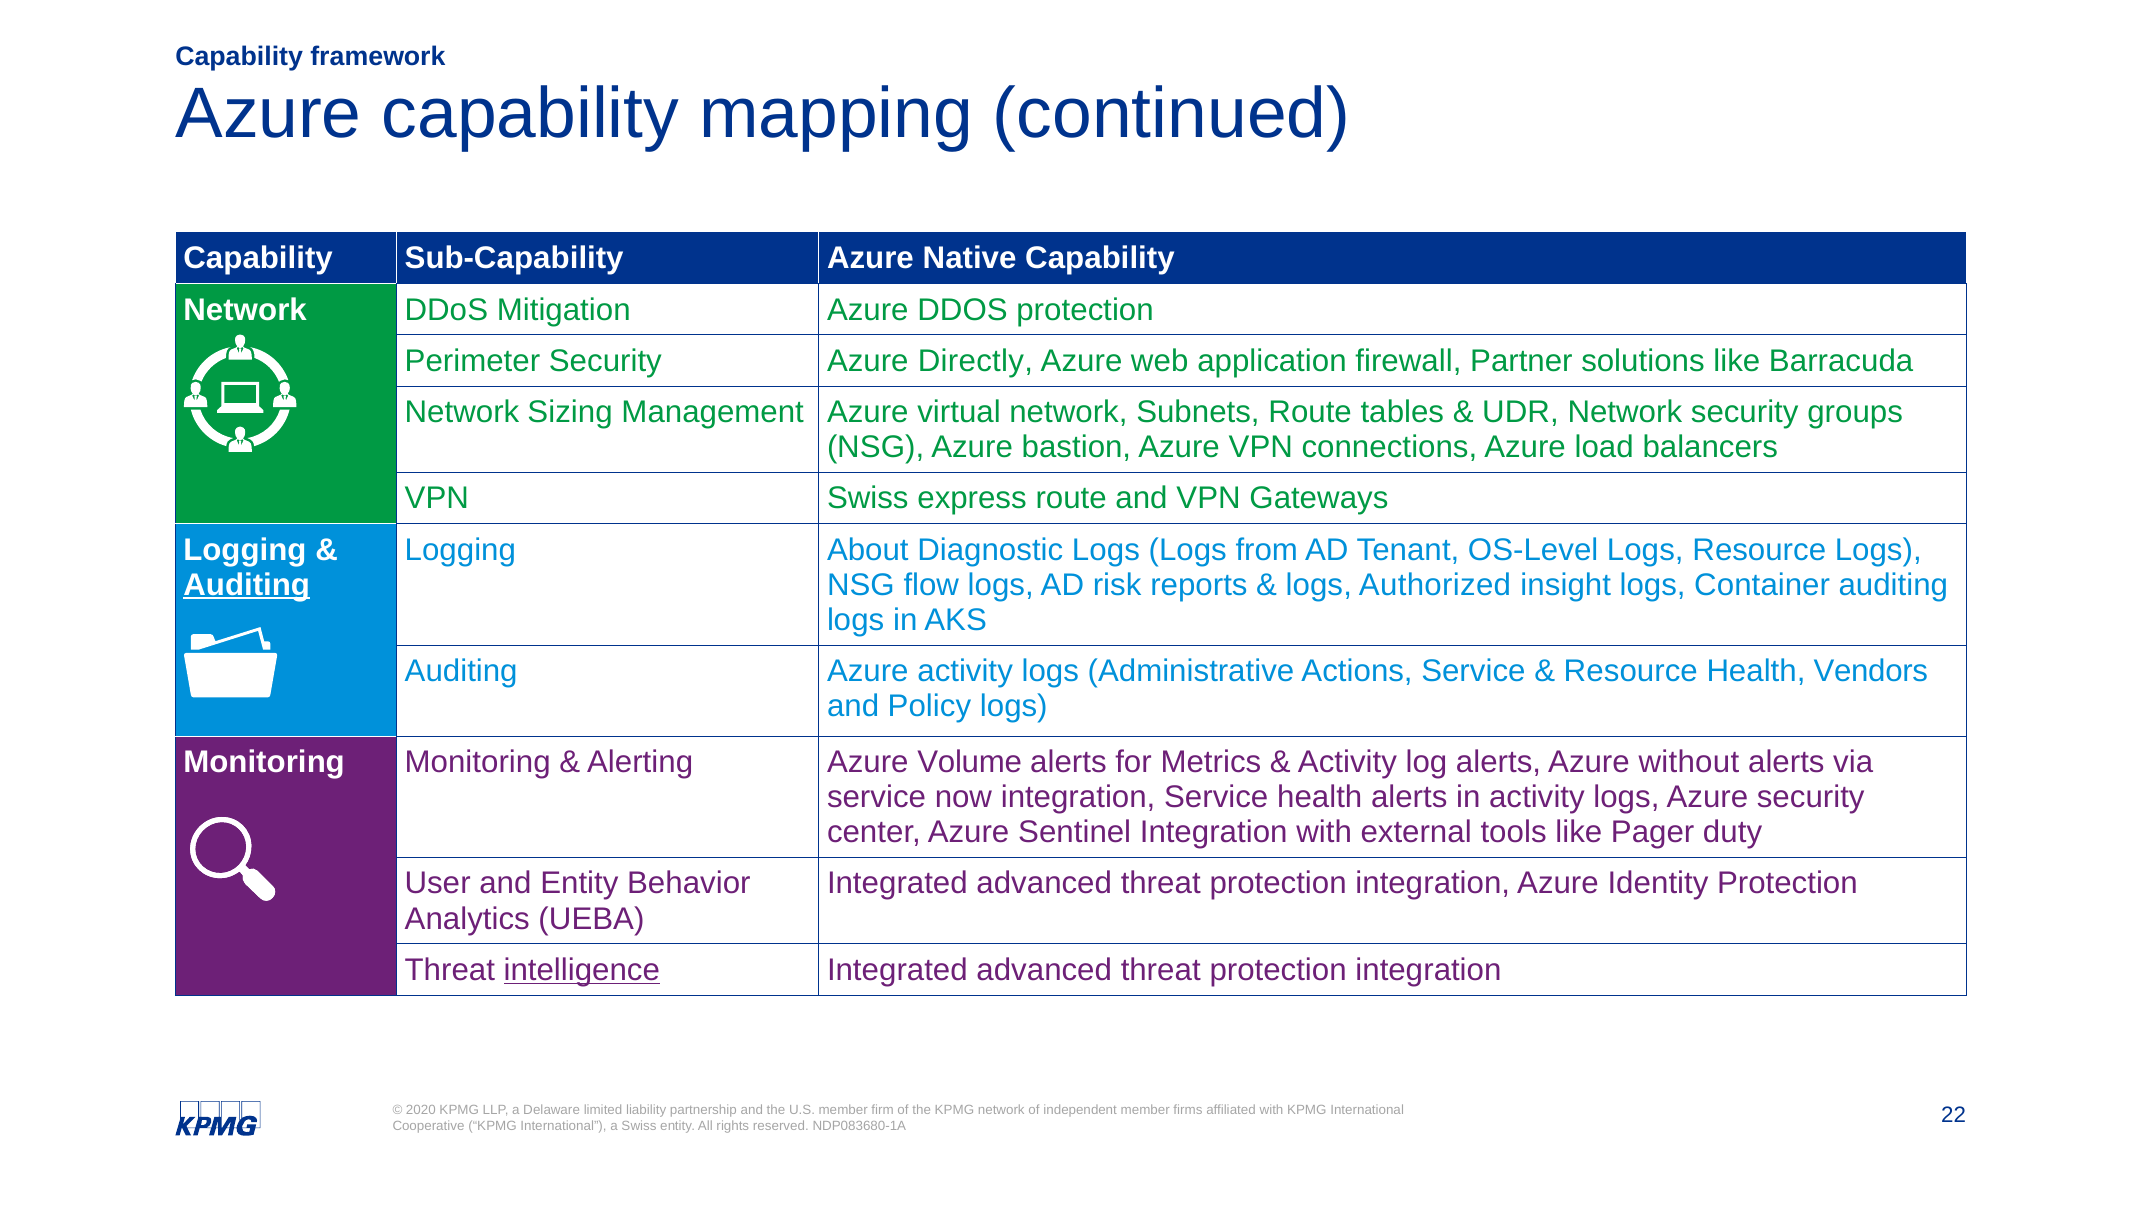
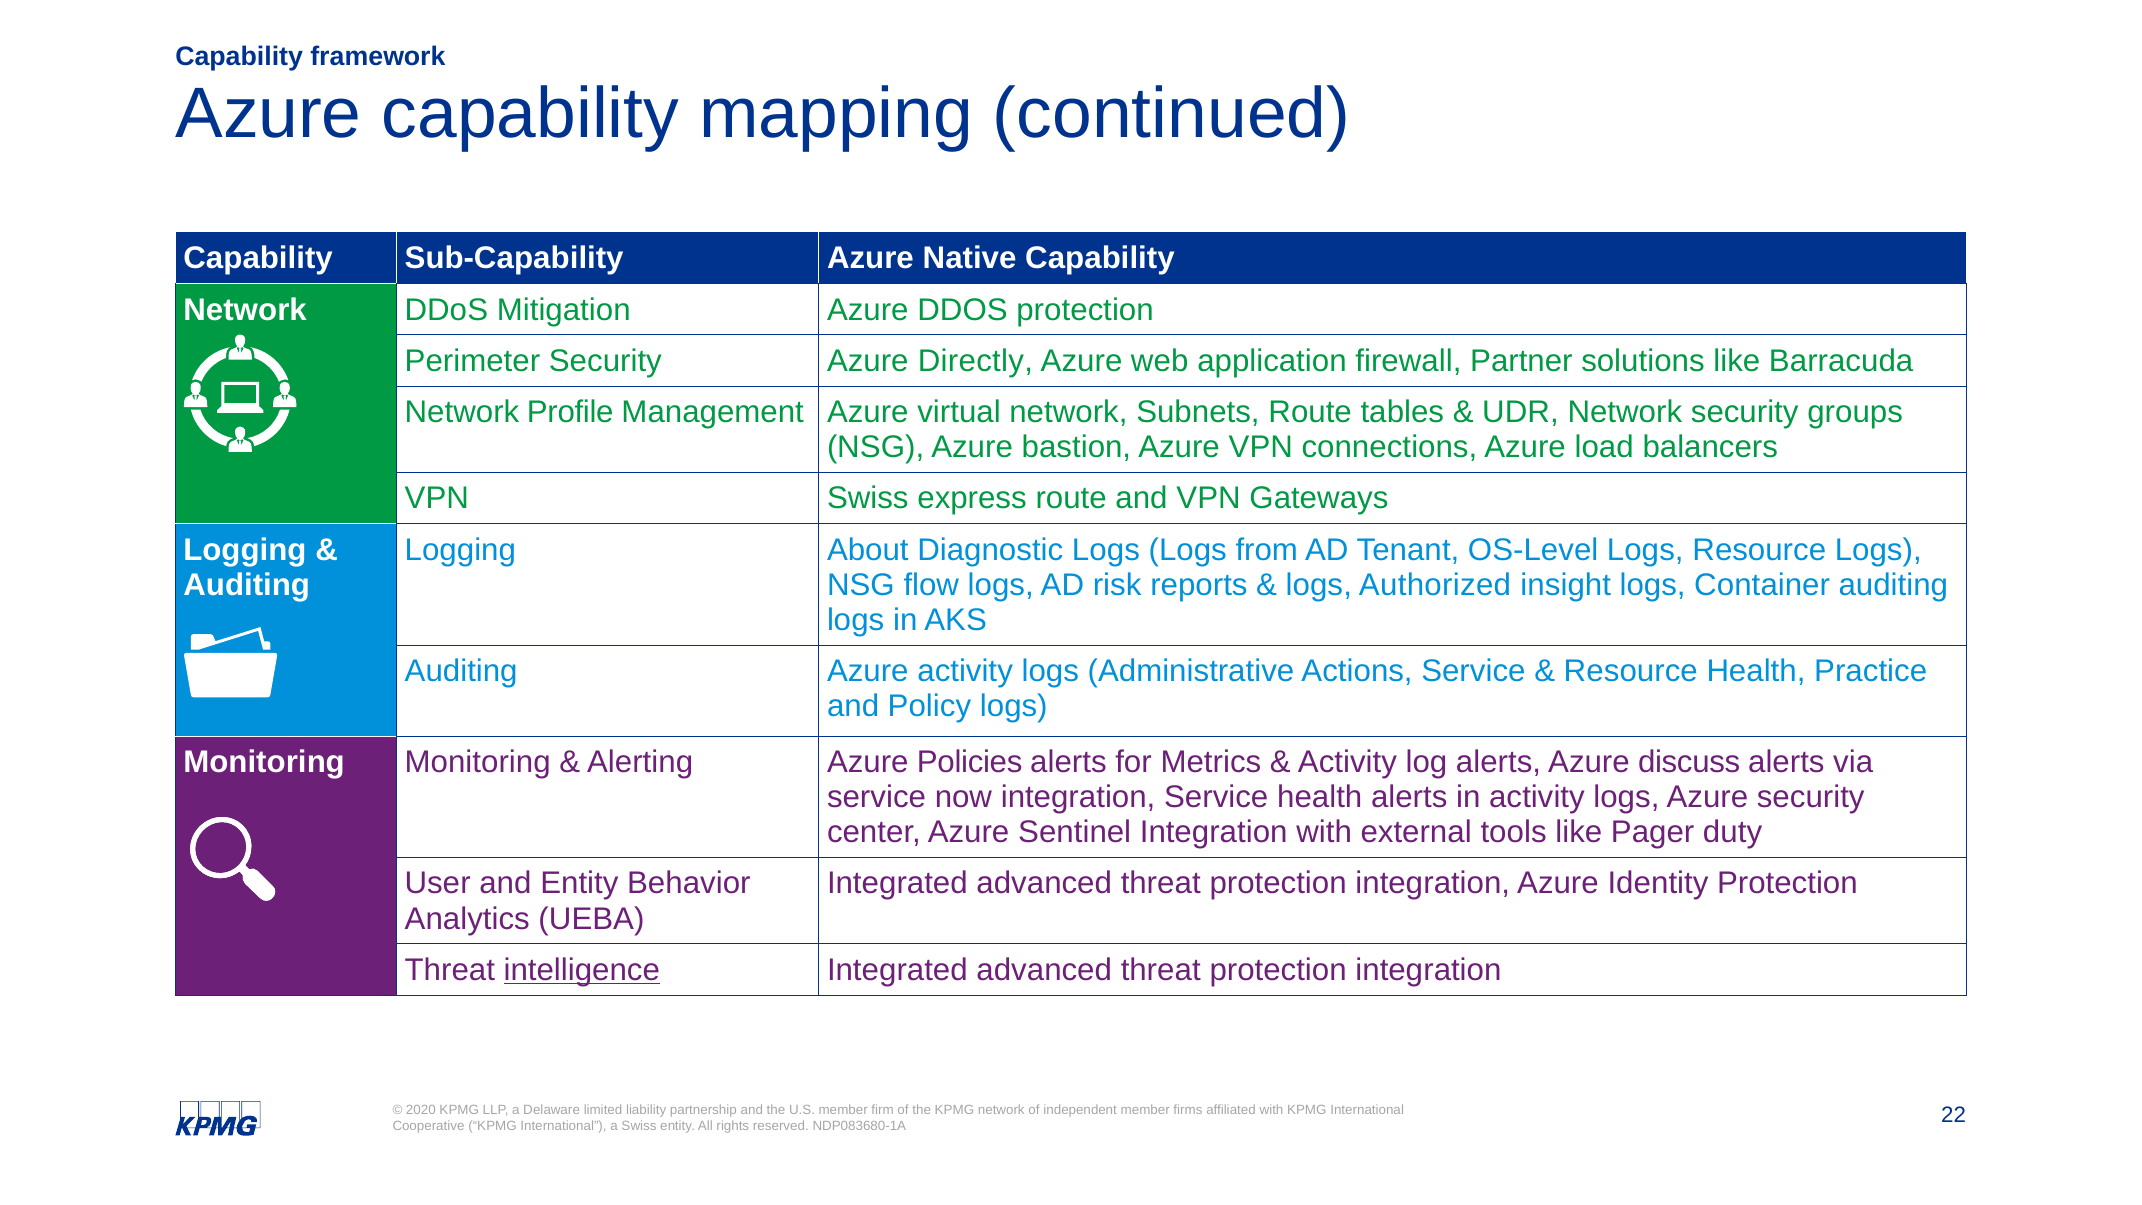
Sizing: Sizing -> Profile
Auditing at (247, 585) underline: present -> none
Vendors: Vendors -> Practice
Volume: Volume -> Policies
without: without -> discuss
